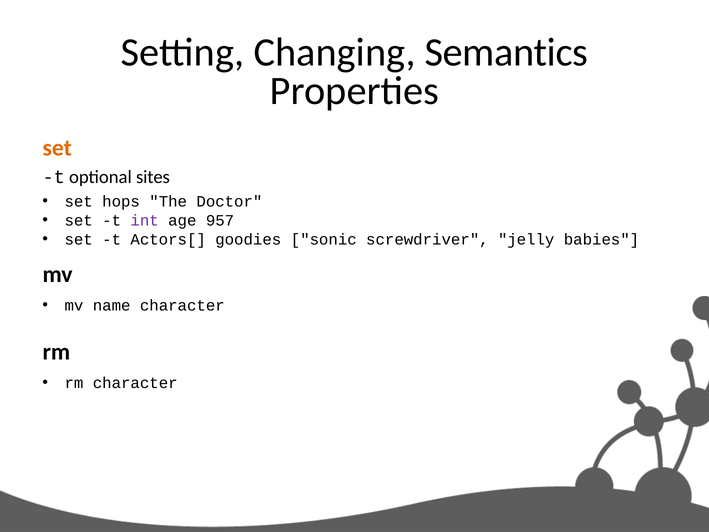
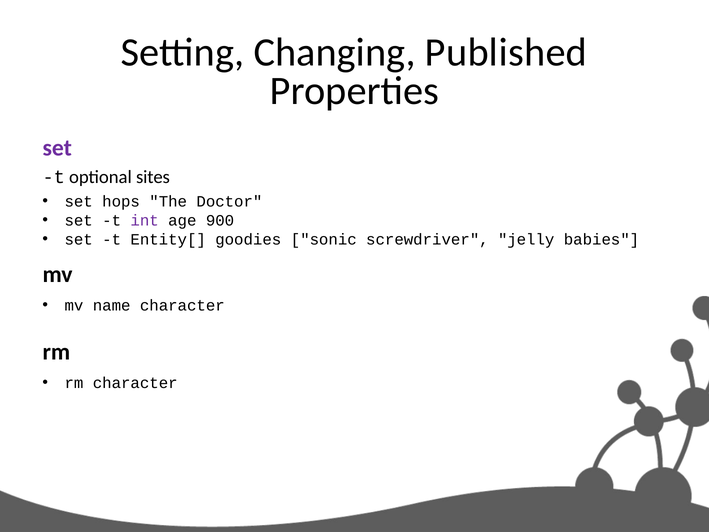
Semantics: Semantics -> Published
set at (57, 148) colour: orange -> purple
957: 957 -> 900
Actors[: Actors[ -> Entity[
